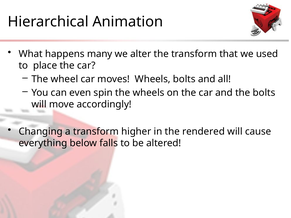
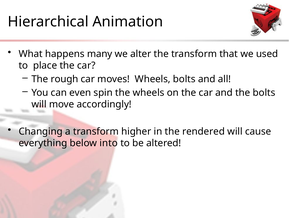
wheel: wheel -> rough
falls: falls -> into
